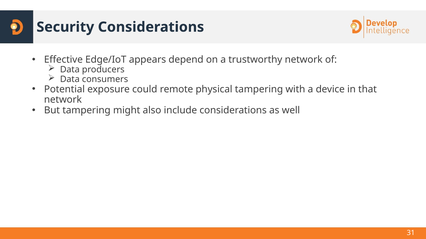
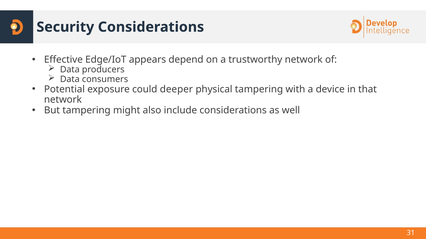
remote: remote -> deeper
